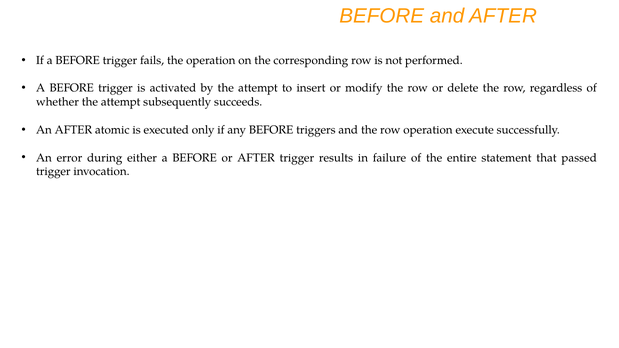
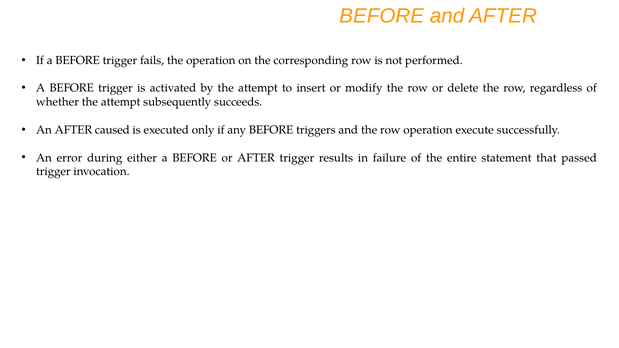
atomic: atomic -> caused
